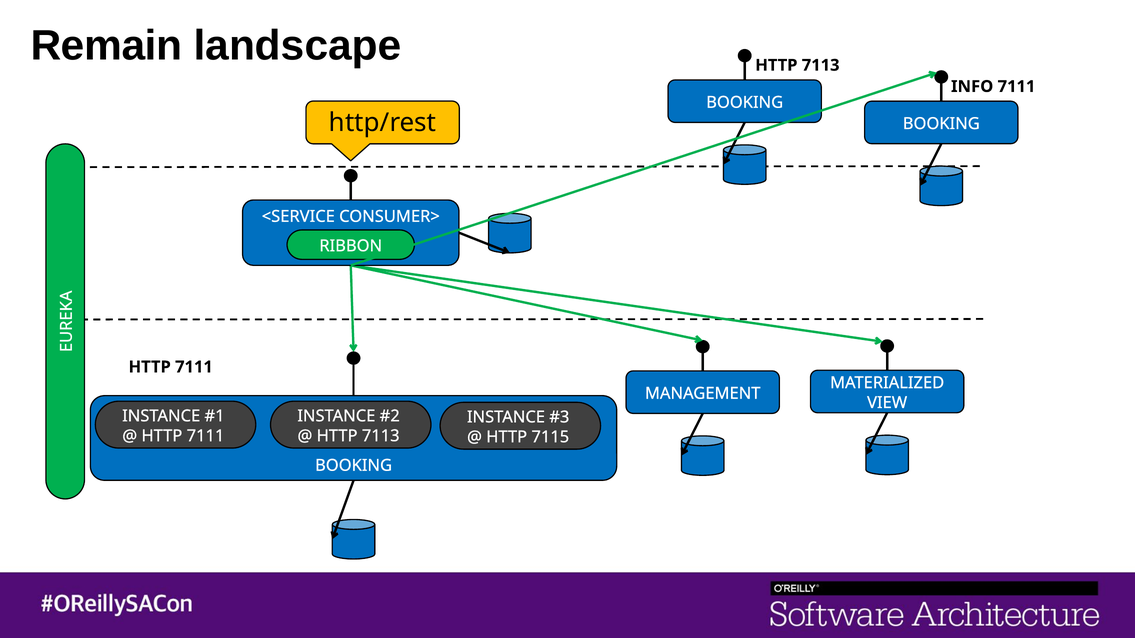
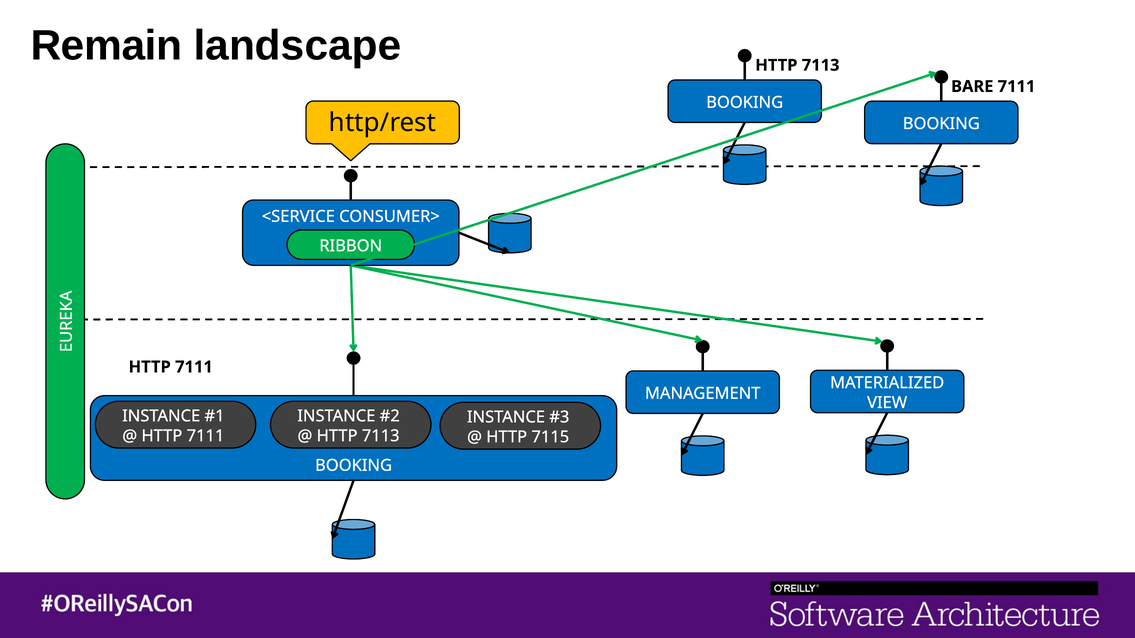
INFO: INFO -> BARE
